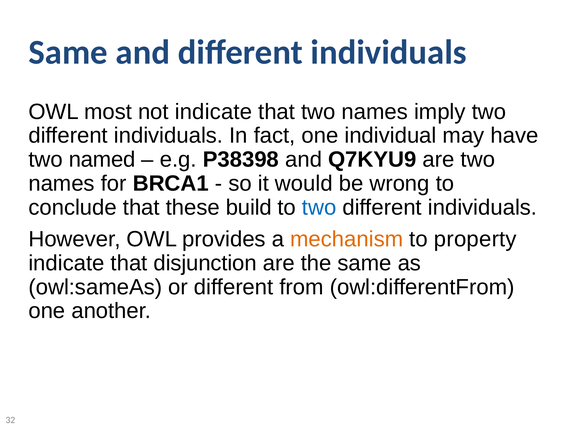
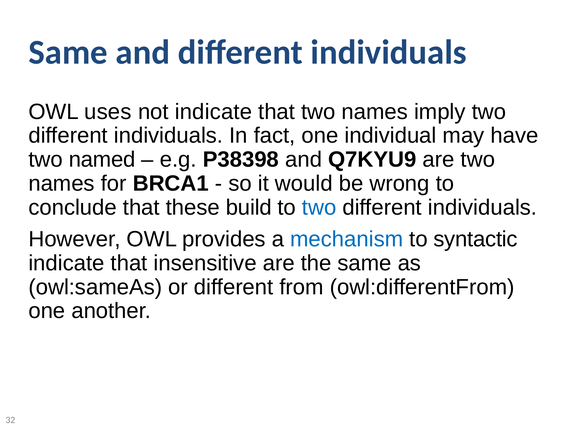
most: most -> uses
mechanism colour: orange -> blue
property: property -> syntactic
disjunction: disjunction -> insensitive
